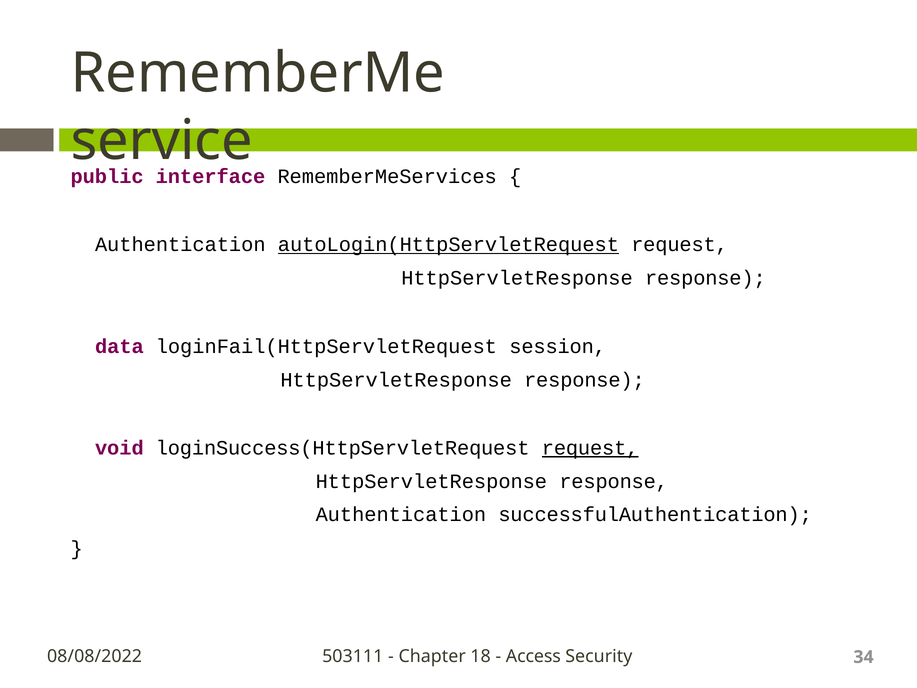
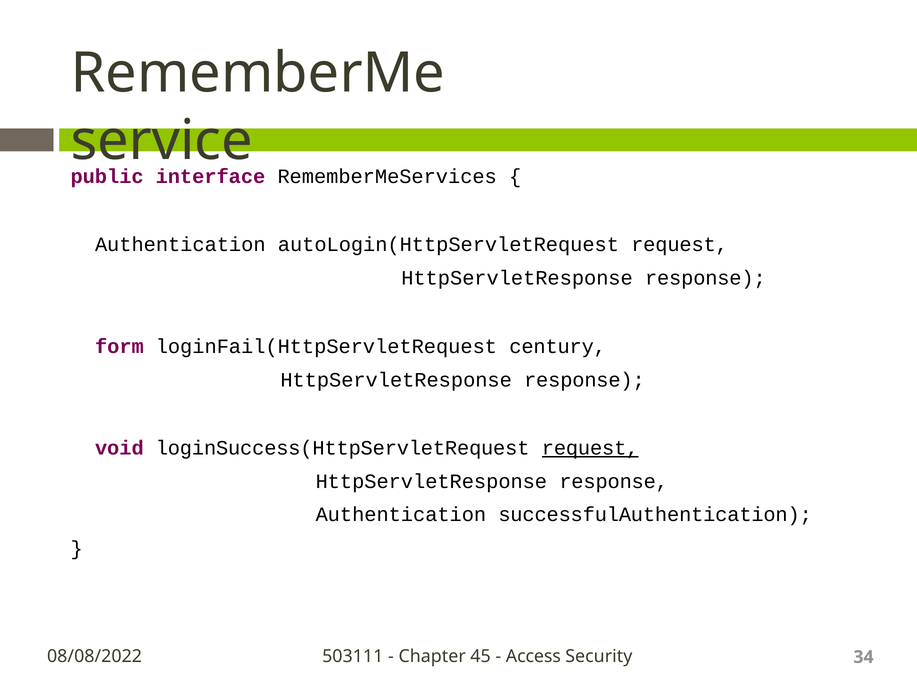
autoLogin(HttpServletRequest underline: present -> none
data: data -> form
session: session -> century
18: 18 -> 45
